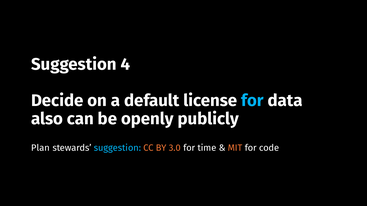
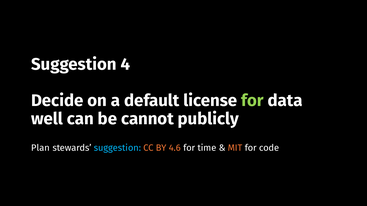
for at (252, 101) colour: light blue -> light green
also: also -> well
openly: openly -> cannot
3.0: 3.0 -> 4.6
